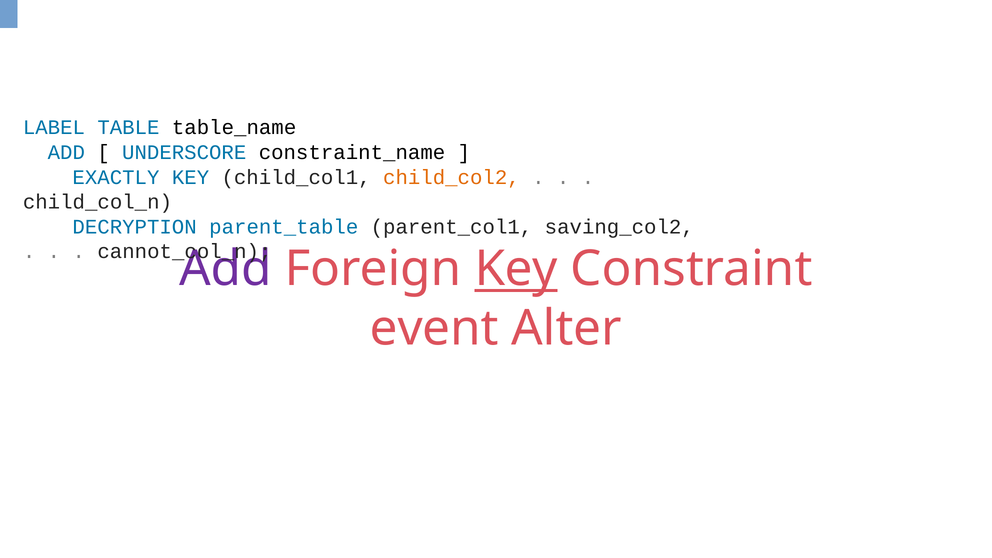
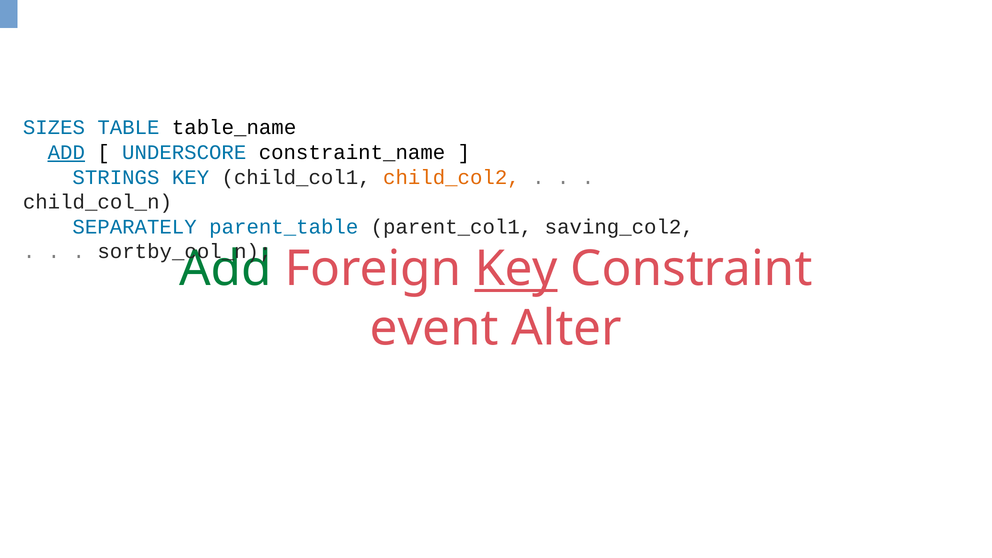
LABEL: LABEL -> SIZES
ADD at (66, 152) underline: none -> present
EXACTLY: EXACTLY -> STRINGS
DECRYPTION: DECRYPTION -> SEPARATELY
cannot_col_n: cannot_col_n -> sortby_col_n
Add at (225, 269) colour: purple -> green
